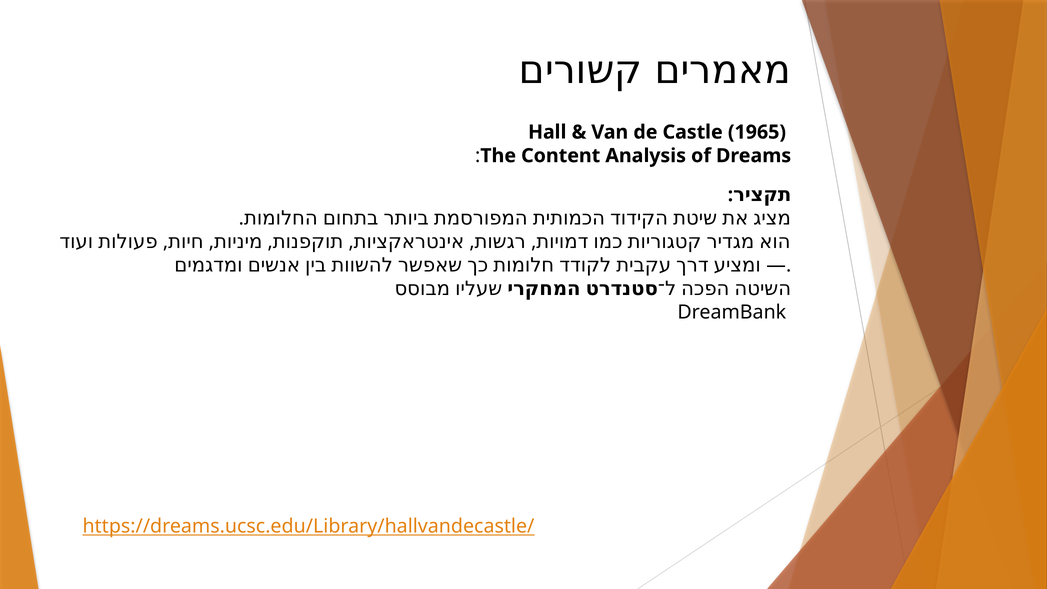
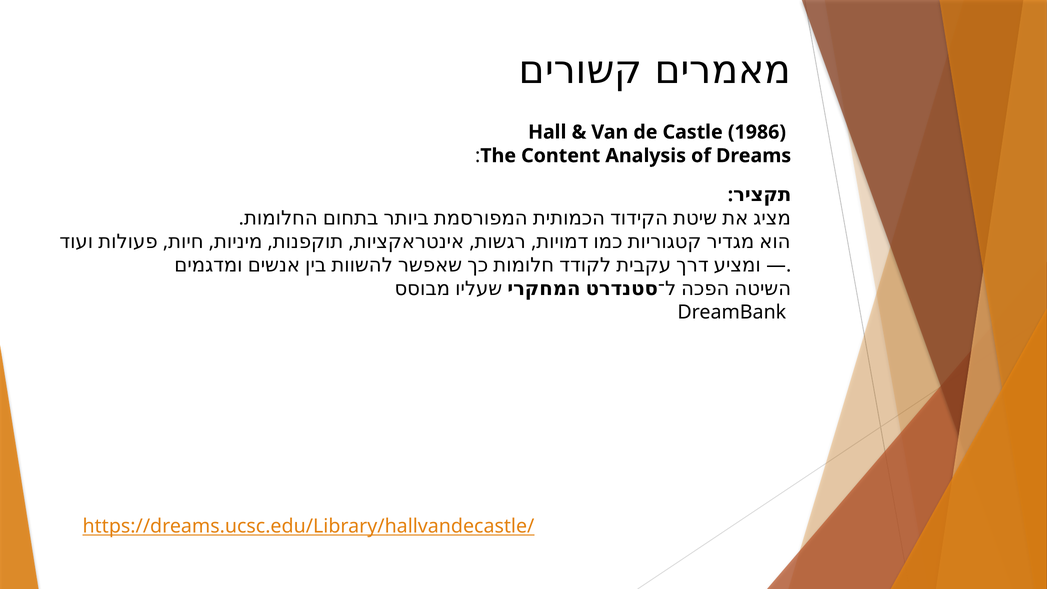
1965: 1965 -> 1986
